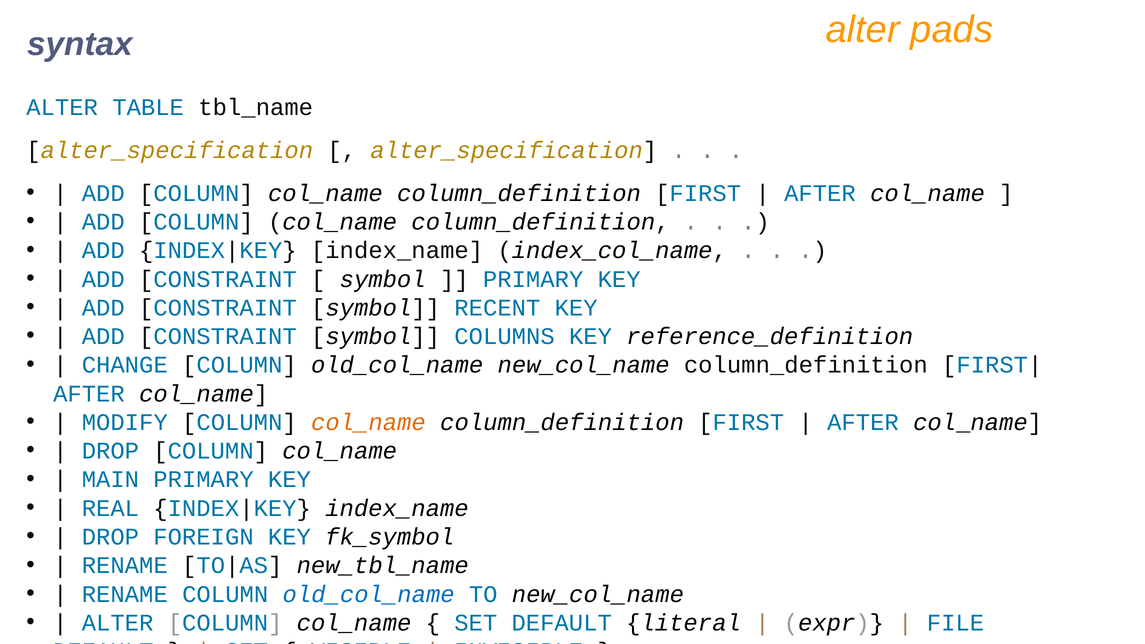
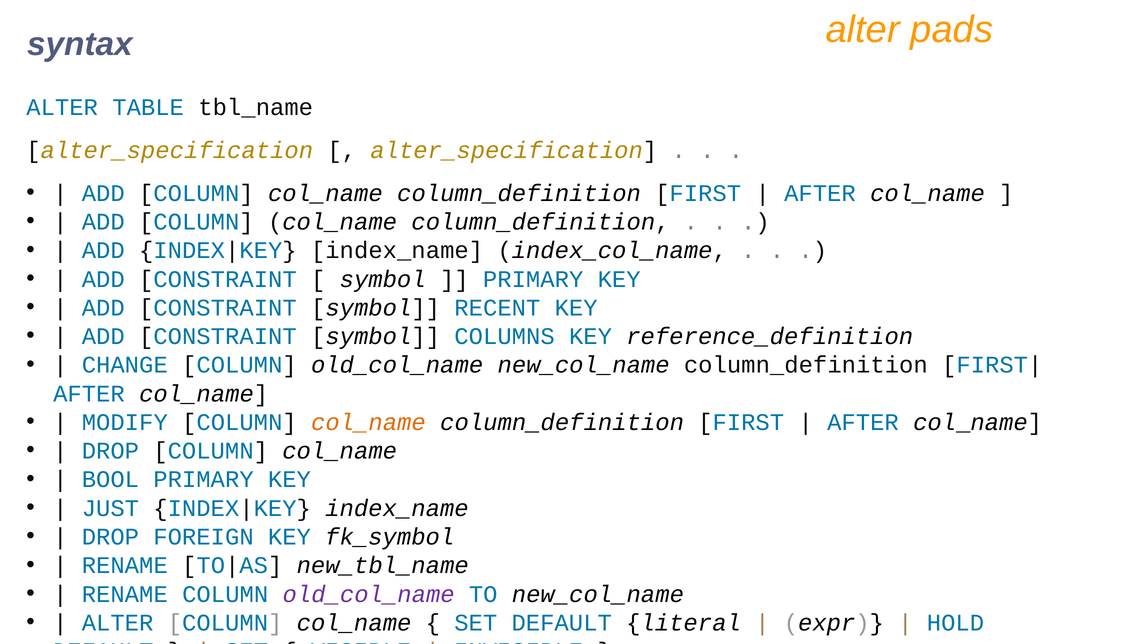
MAIN: MAIN -> BOOL
REAL: REAL -> JUST
old_col_name at (369, 594) colour: blue -> purple
FILE: FILE -> HOLD
